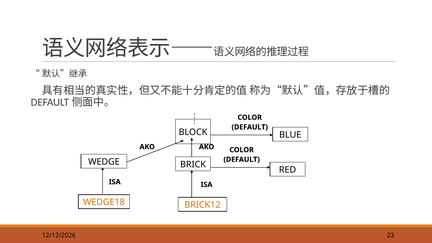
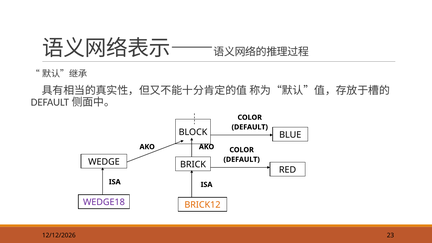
WEDGE18 colour: orange -> purple
